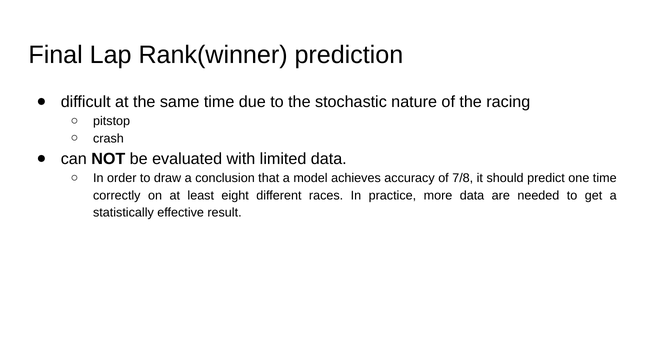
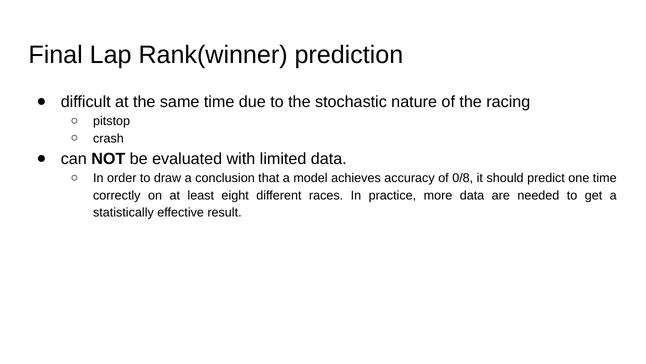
7/8: 7/8 -> 0/8
